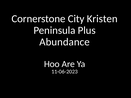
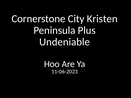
Abundance: Abundance -> Undeniable
